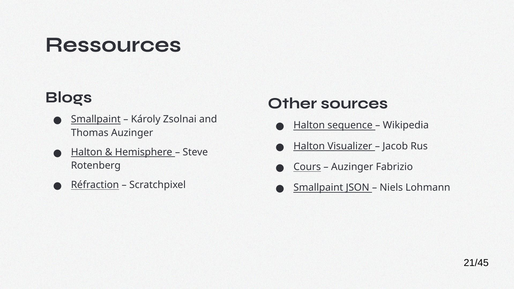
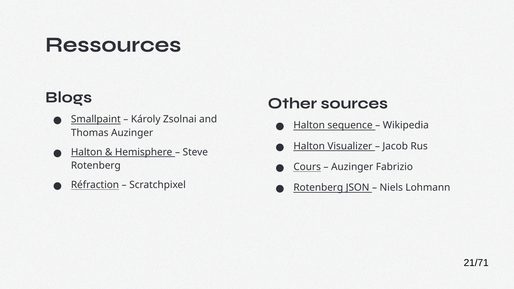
Smallpaint at (318, 188): Smallpaint -> Rotenberg
21/45: 21/45 -> 21/71
